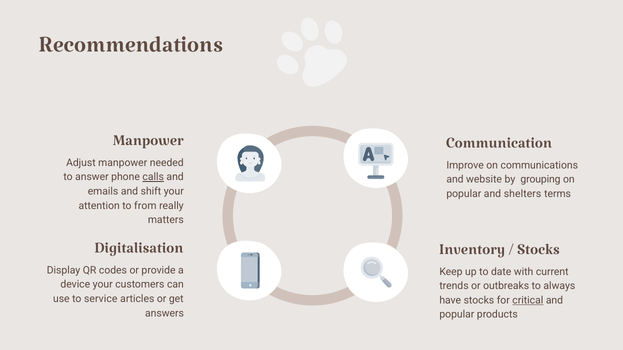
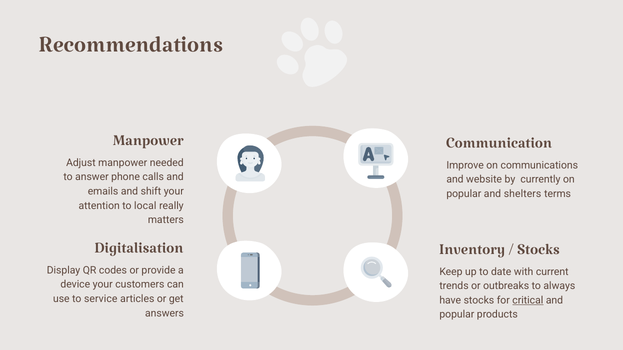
calls underline: present -> none
grouping: grouping -> currently
from: from -> local
